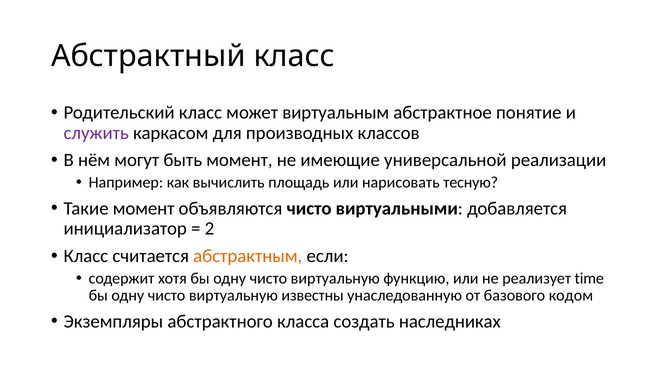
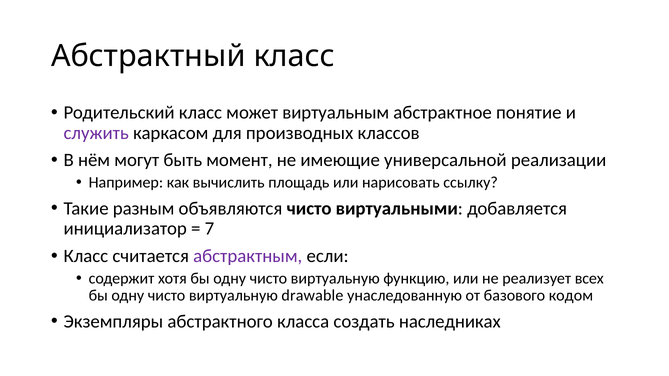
тесную: тесную -> ссылку
Такие момент: момент -> разным
2: 2 -> 7
абстрактным colour: orange -> purple
time: time -> всех
известны: известны -> drawable
